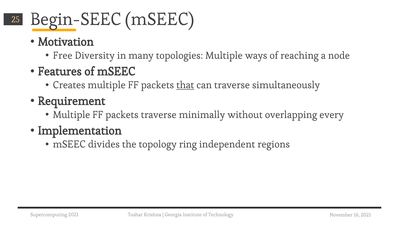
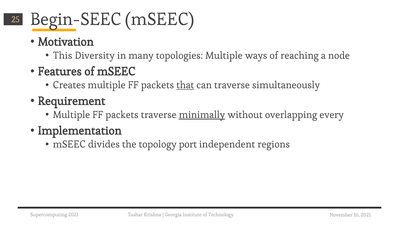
Free: Free -> This
minimally underline: none -> present
ring: ring -> port
